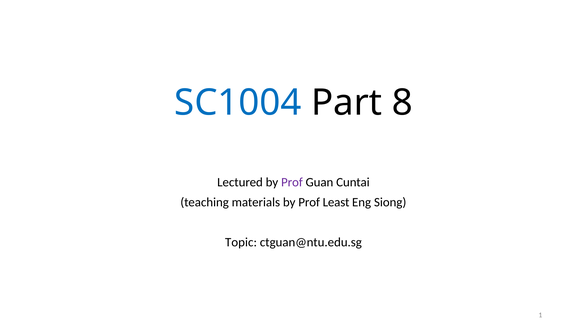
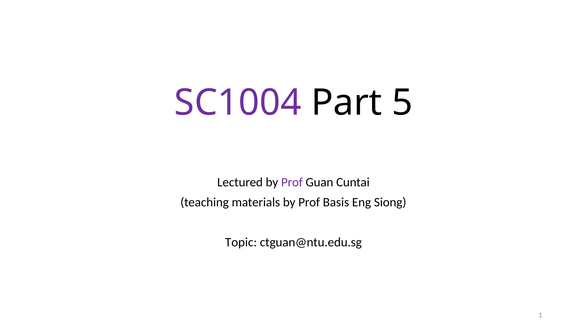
SC1004 colour: blue -> purple
8: 8 -> 5
Least: Least -> Basis
